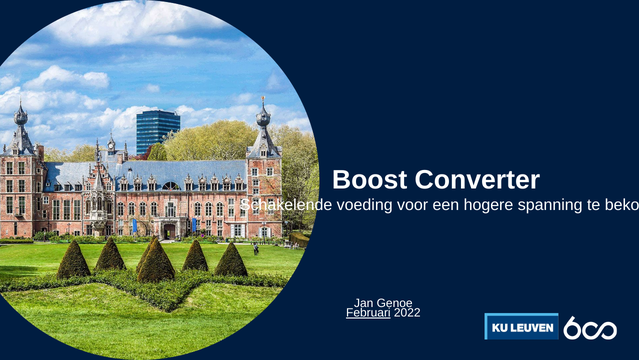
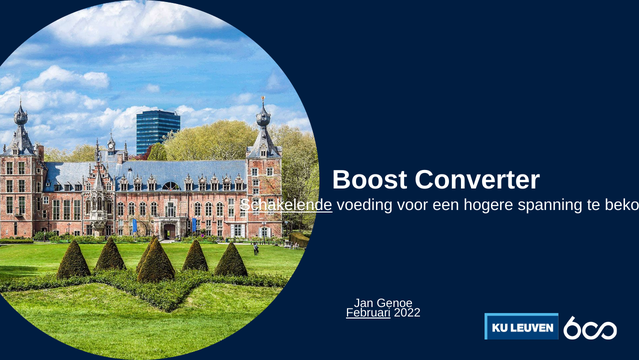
Schakelende underline: none -> present
